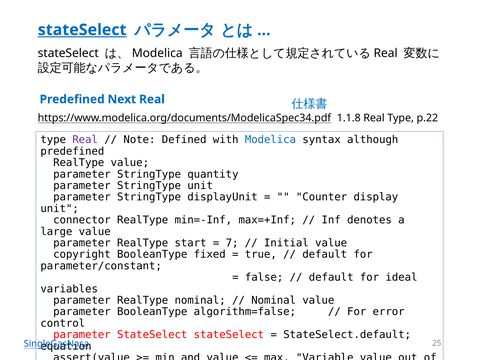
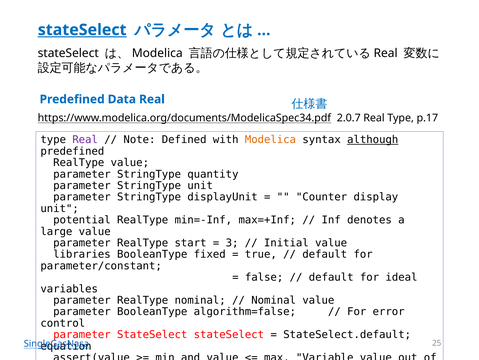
Next: Next -> Data
1.1.8: 1.1.8 -> 2.0.7
p.22: p.22 -> p.17
Modelica colour: blue -> orange
although underline: none -> present
connector: connector -> potential
7: 7 -> 3
copyright: copyright -> libraries
